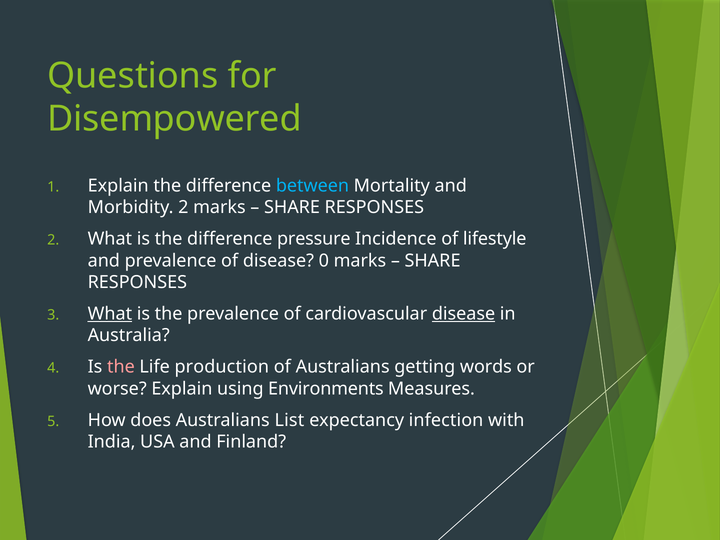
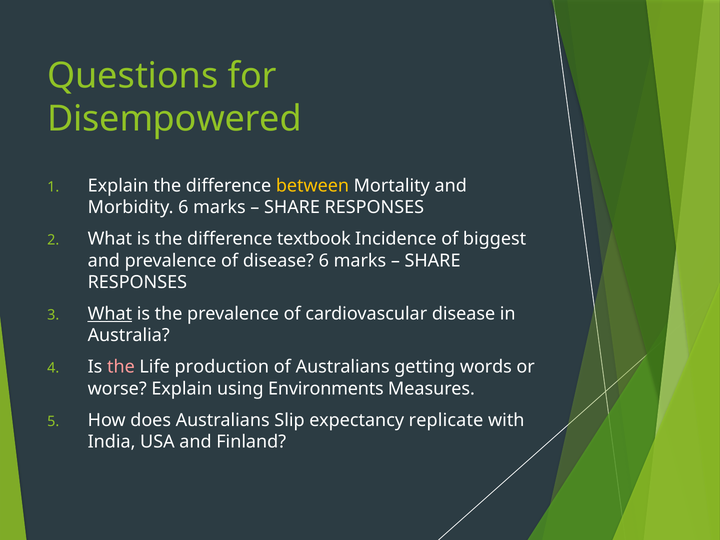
between colour: light blue -> yellow
Morbidity 2: 2 -> 6
pressure: pressure -> textbook
lifestyle: lifestyle -> biggest
disease 0: 0 -> 6
disease at (464, 314) underline: present -> none
List: List -> Slip
infection: infection -> replicate
